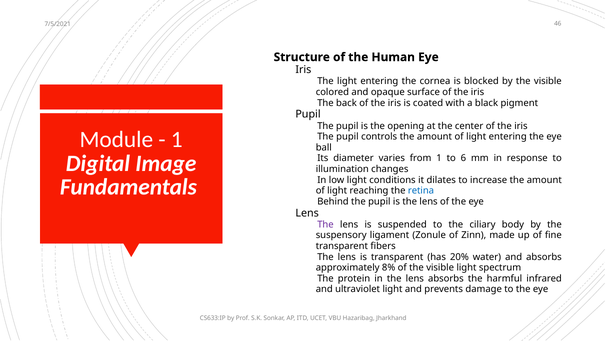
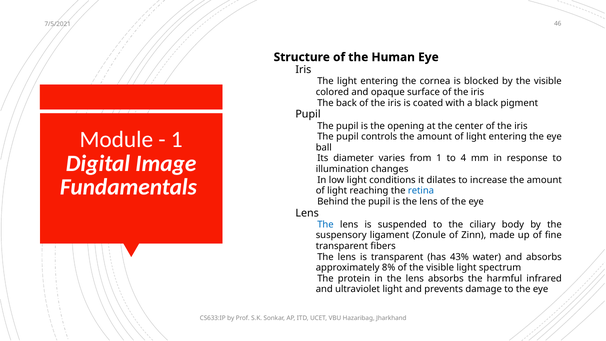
6: 6 -> 4
The at (325, 224) colour: purple -> blue
20%: 20% -> 43%
